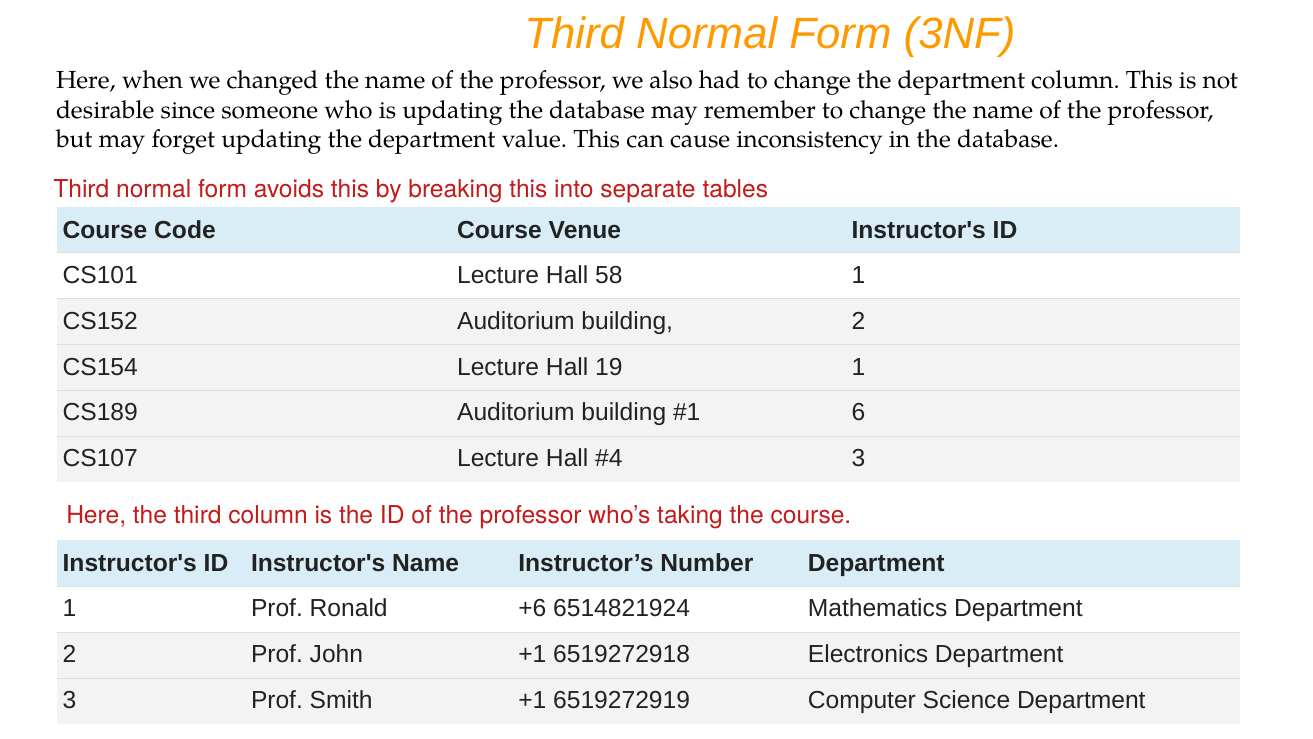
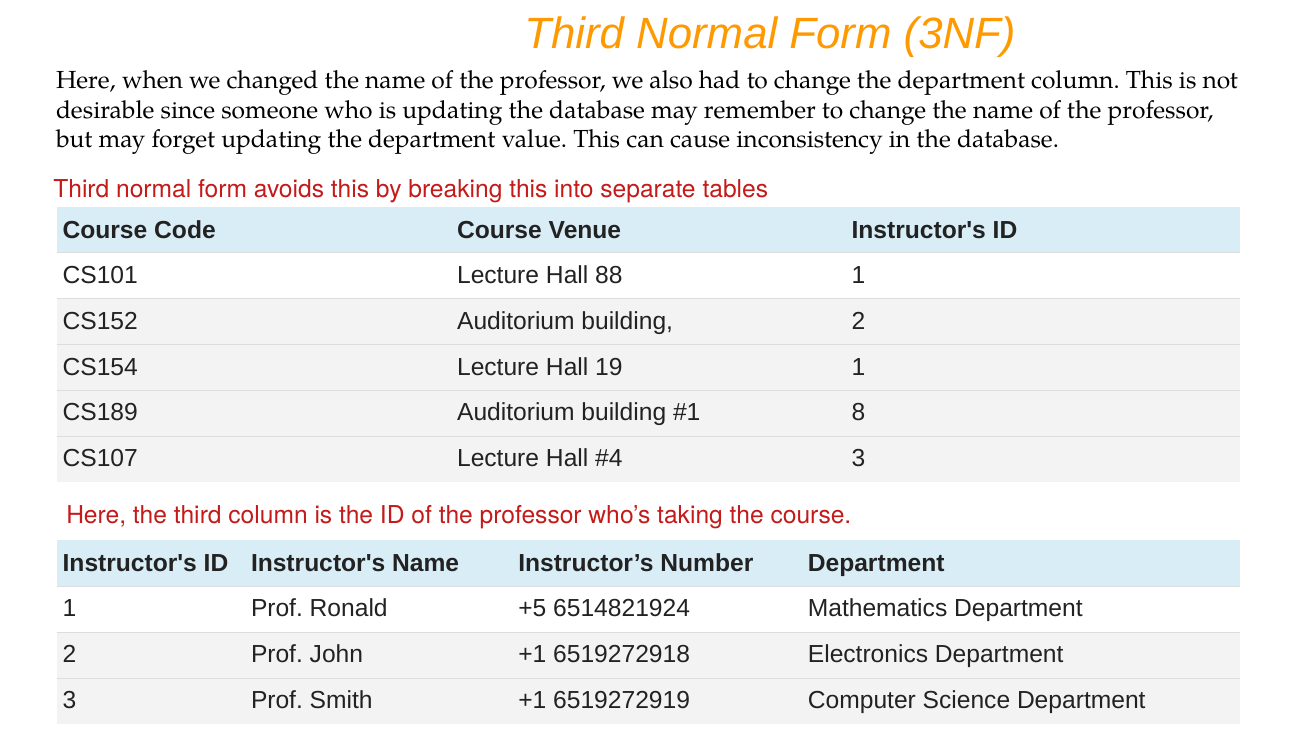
58: 58 -> 88
6: 6 -> 8
+6: +6 -> +5
